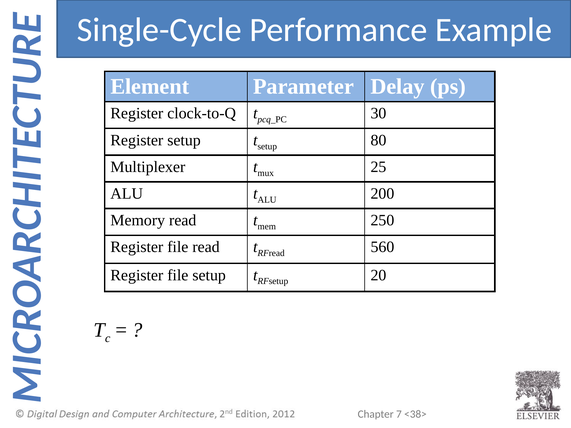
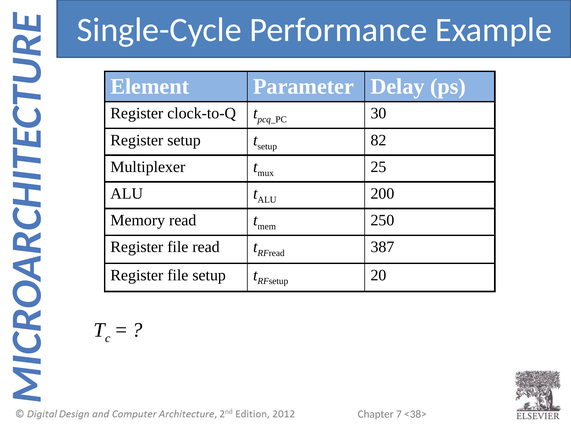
80: 80 -> 82
560: 560 -> 387
